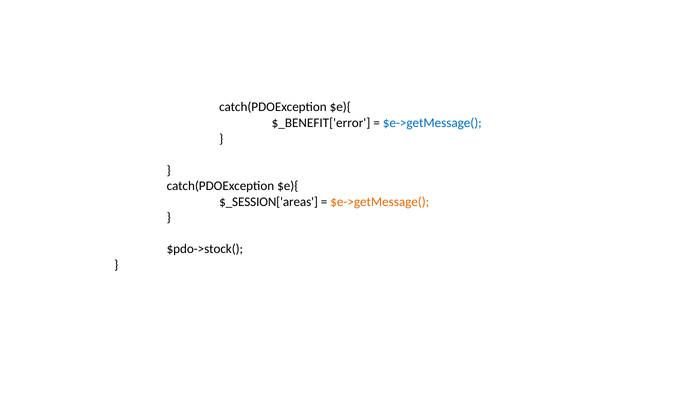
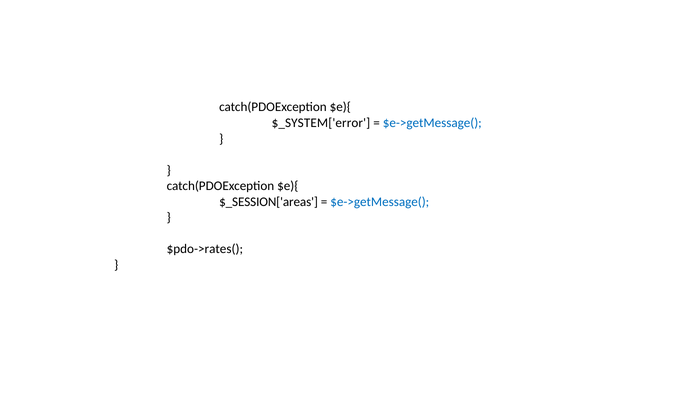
$_BENEFIT['error: $_BENEFIT['error -> $_SYSTEM['error
$e->getMessage( at (380, 202) colour: orange -> blue
$pdo->stock(: $pdo->stock( -> $pdo->rates(
